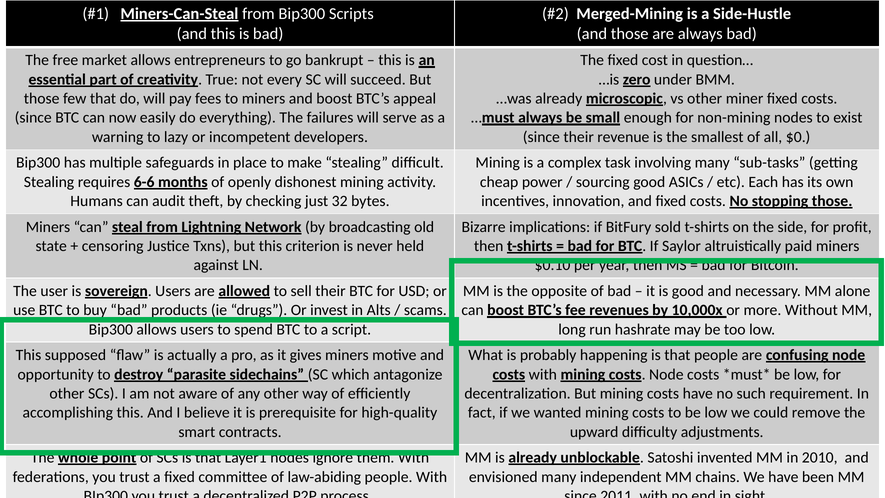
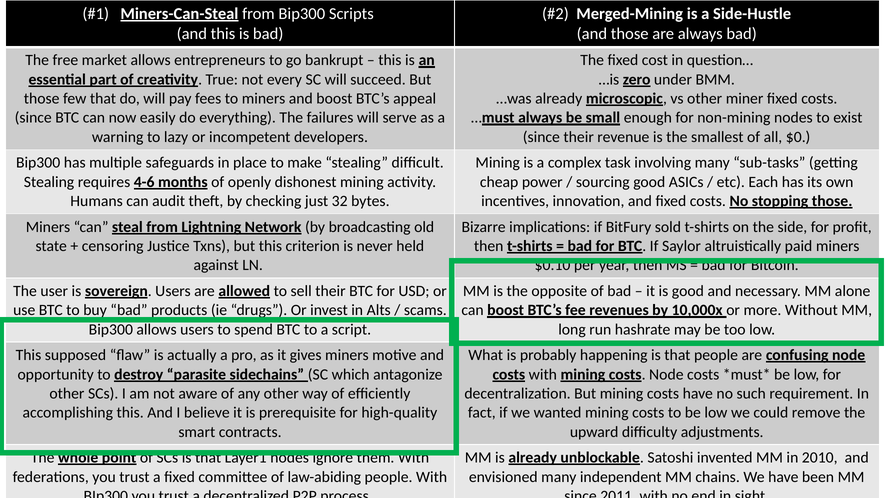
6-6: 6-6 -> 4-6
